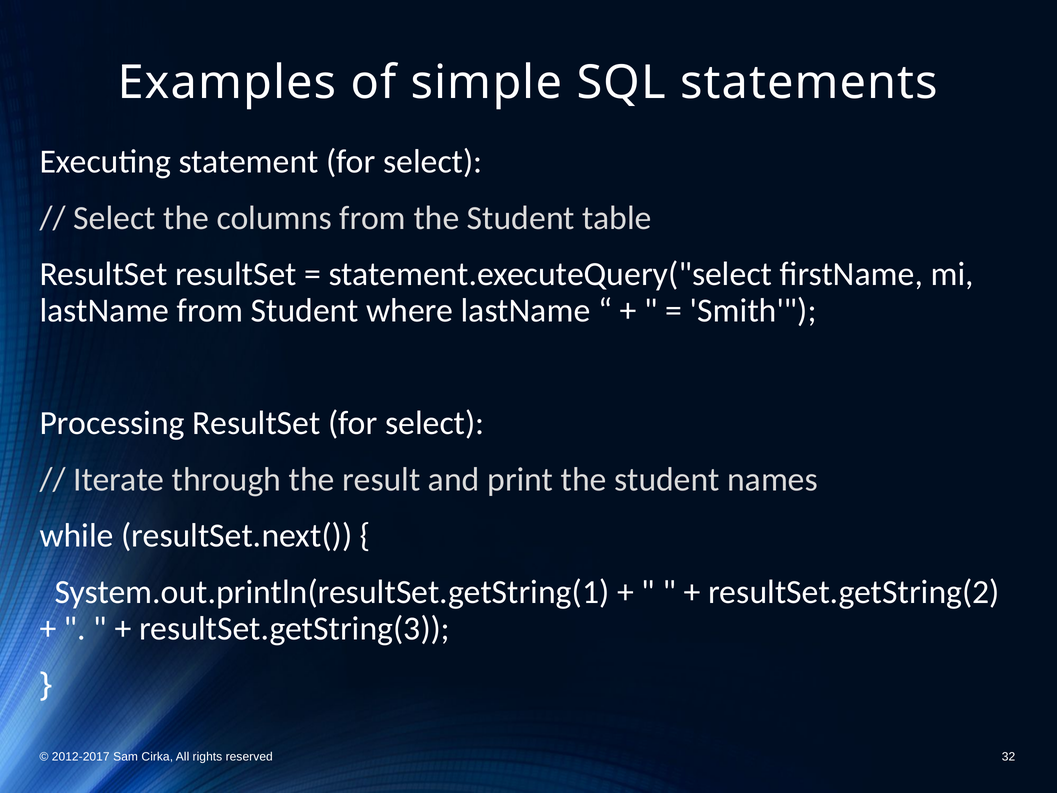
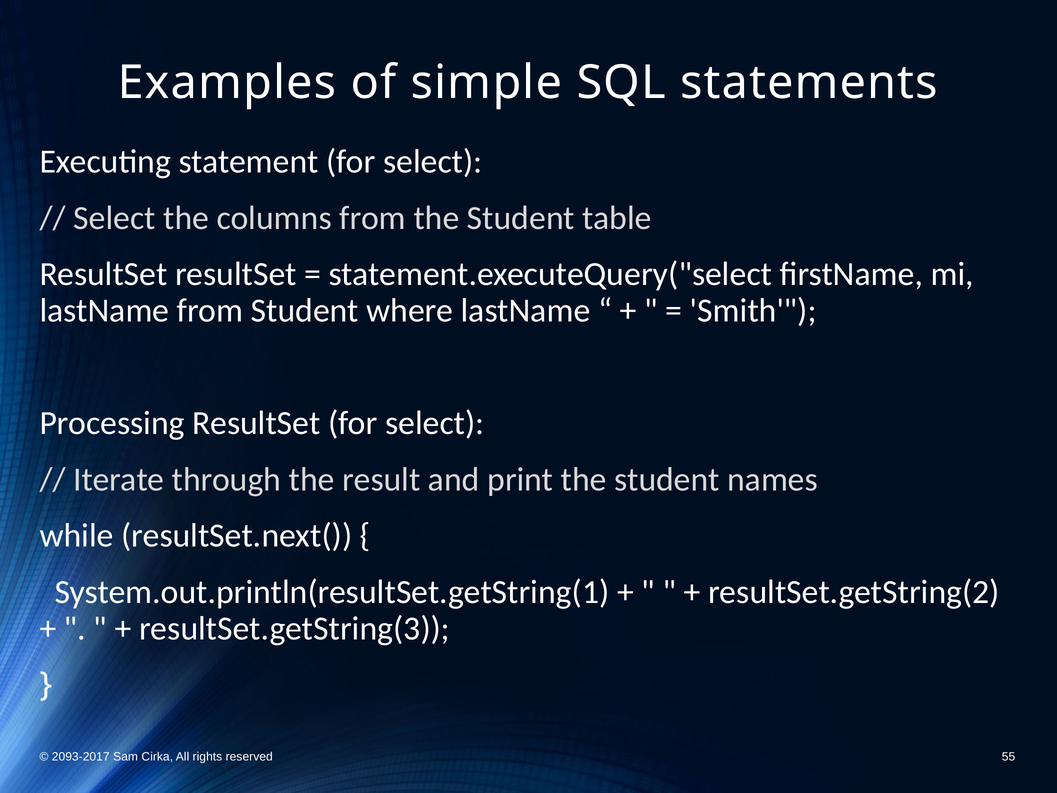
2012-2017: 2012-2017 -> 2093-2017
32: 32 -> 55
